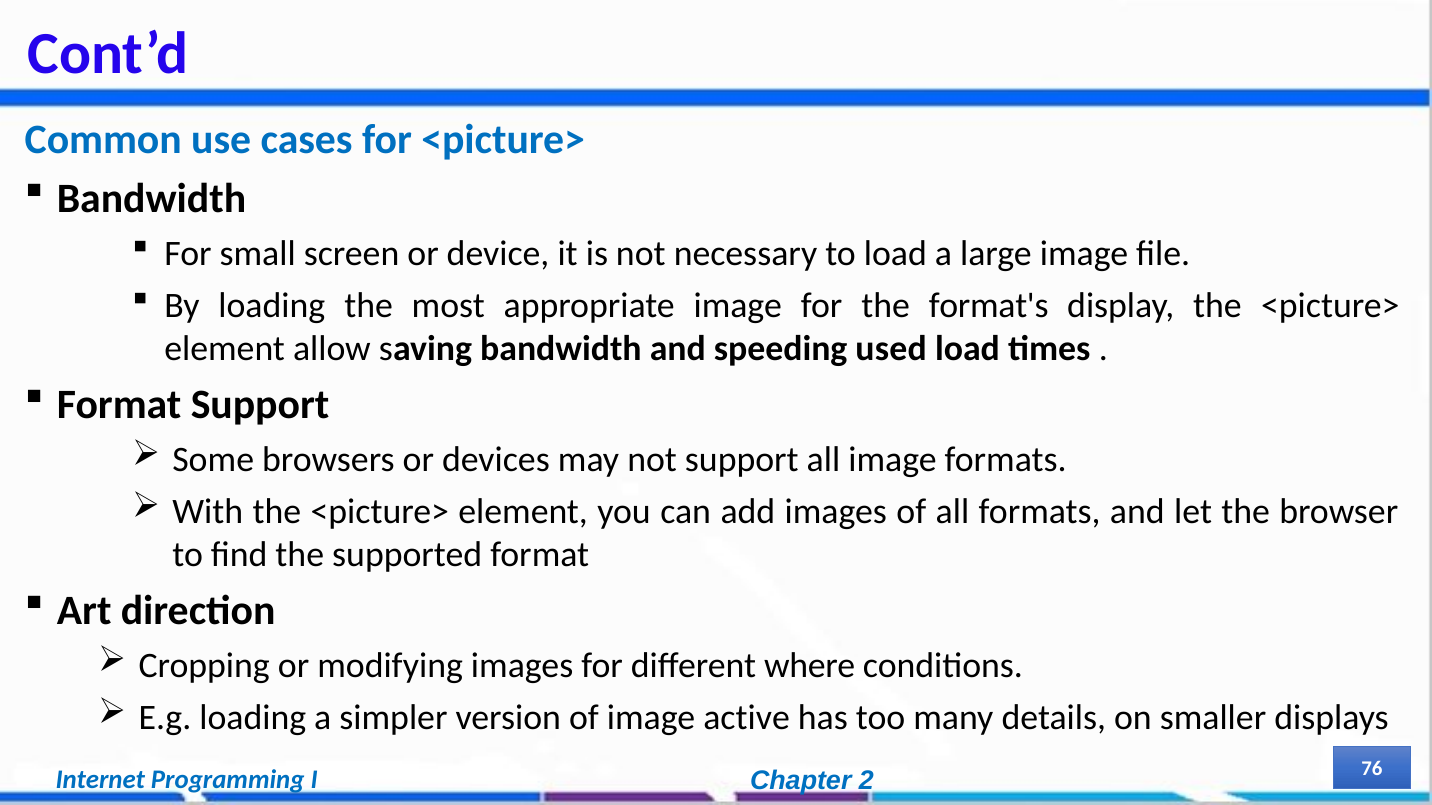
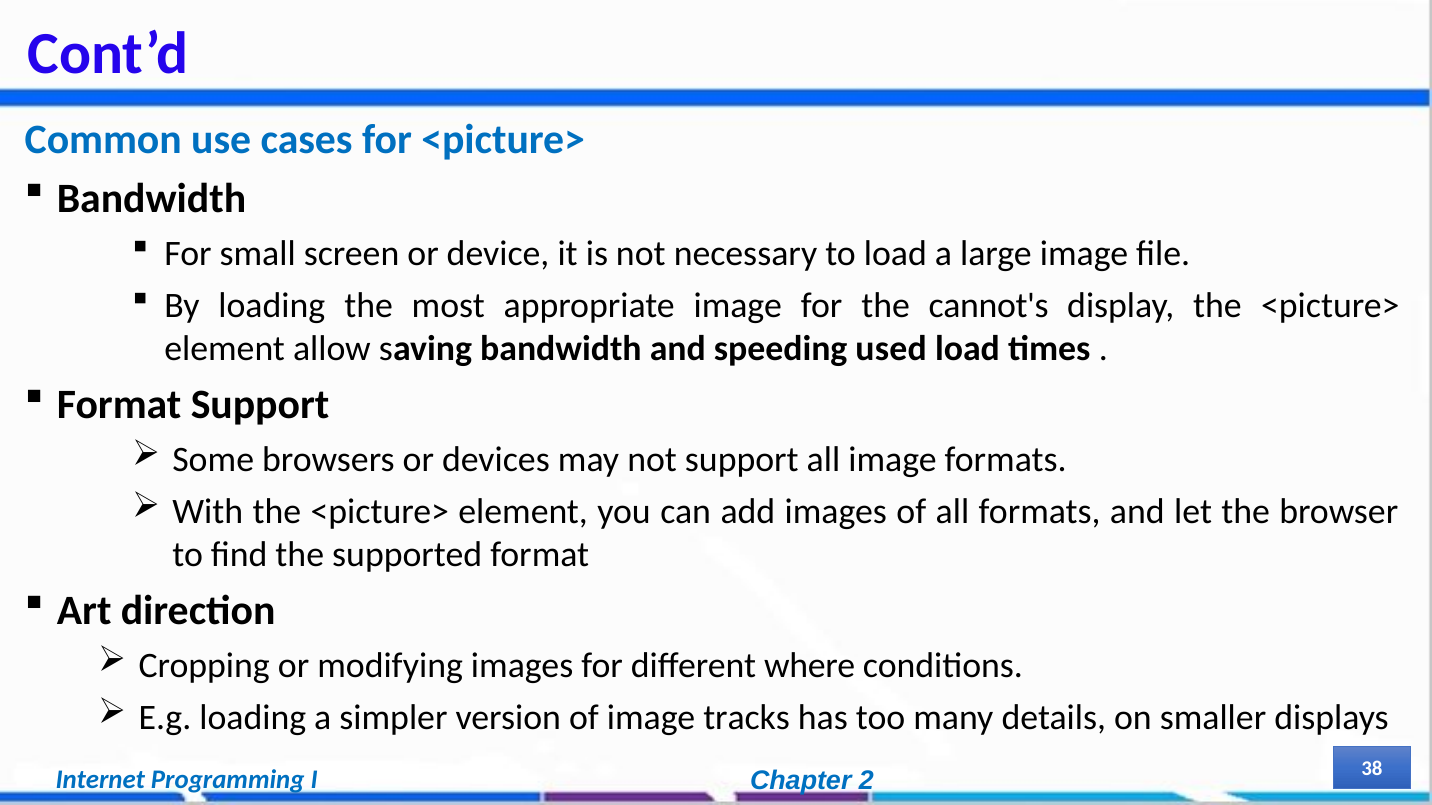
format's: format's -> cannot's
active: active -> tracks
76: 76 -> 38
